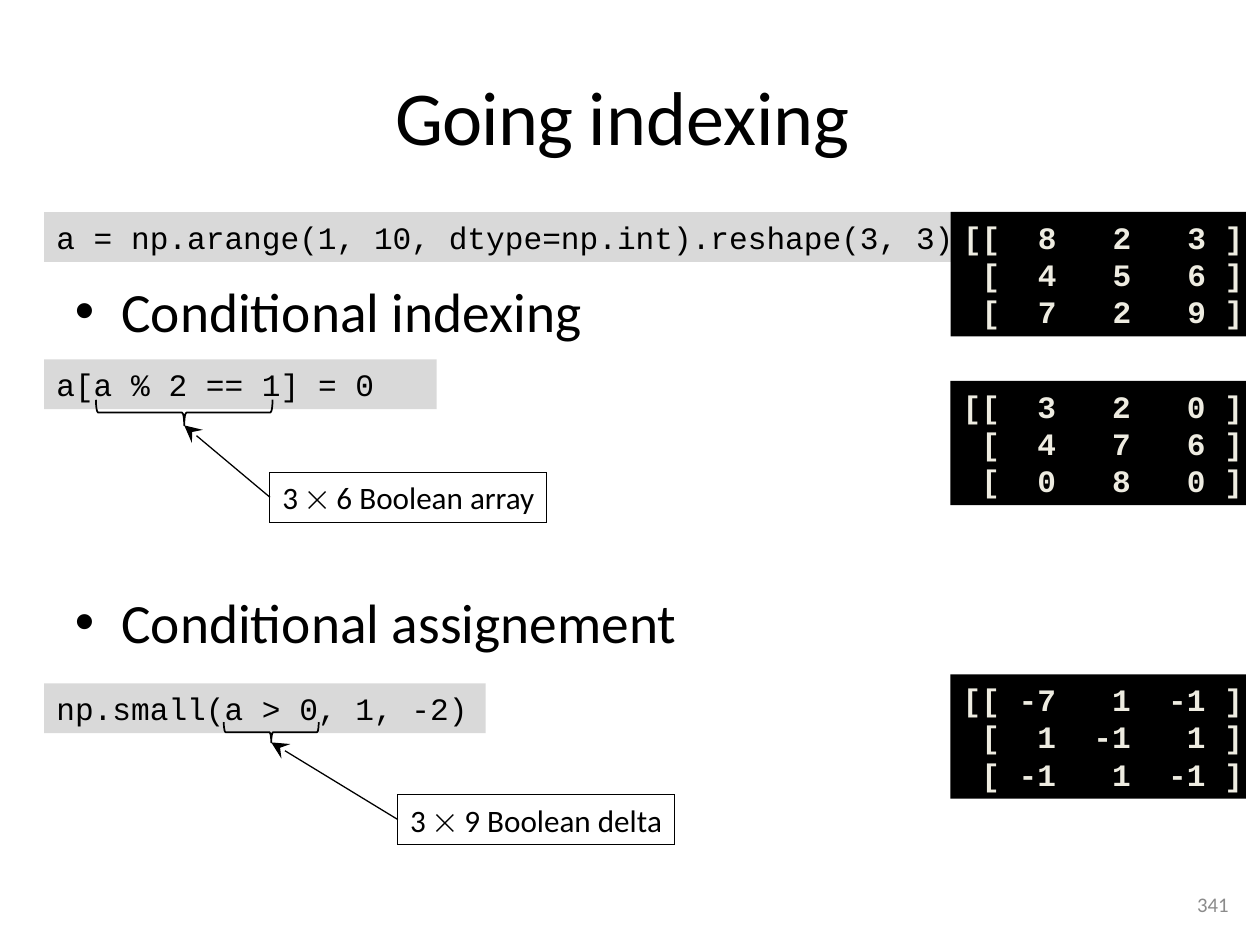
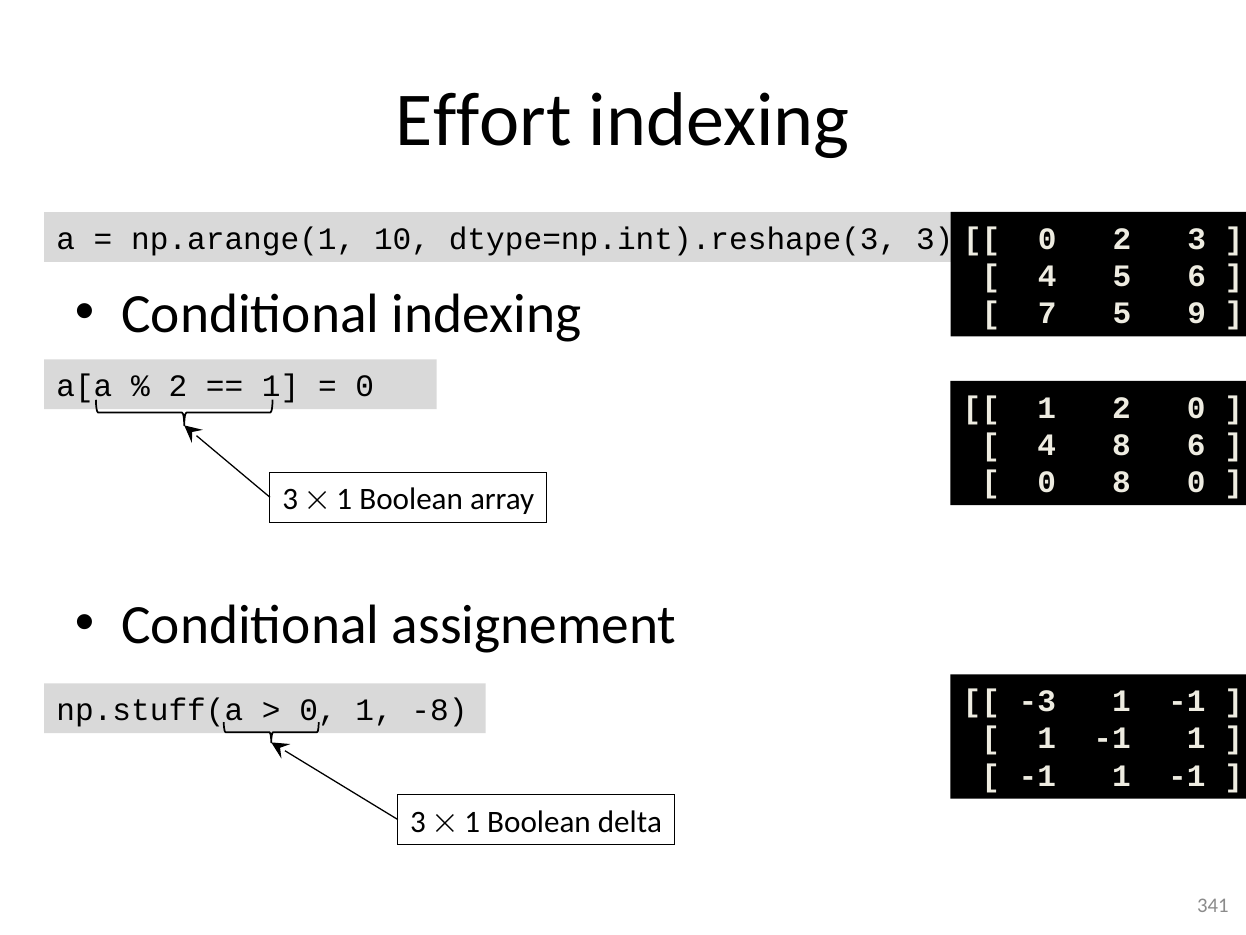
Going: Going -> Effort
8 at (1047, 239): 8 -> 0
7 2: 2 -> 5
3 at (1047, 408): 3 -> 1
4 7: 7 -> 8
6 at (344, 499): 6 -> 1
-7: -7 -> -3
np.small(a: np.small(a -> np.stuff(a
-2: -2 -> -8
9 at (472, 821): 9 -> 1
